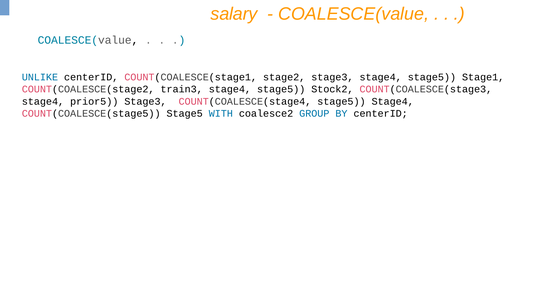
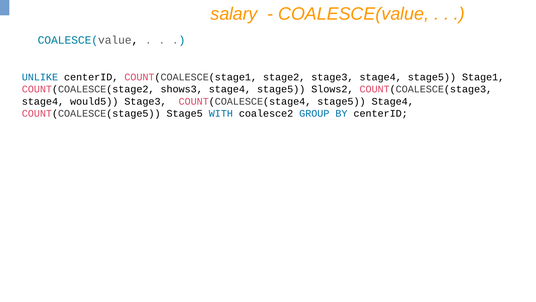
train3: train3 -> shows3
Stock2: Stock2 -> Slows2
prior5: prior5 -> would5
